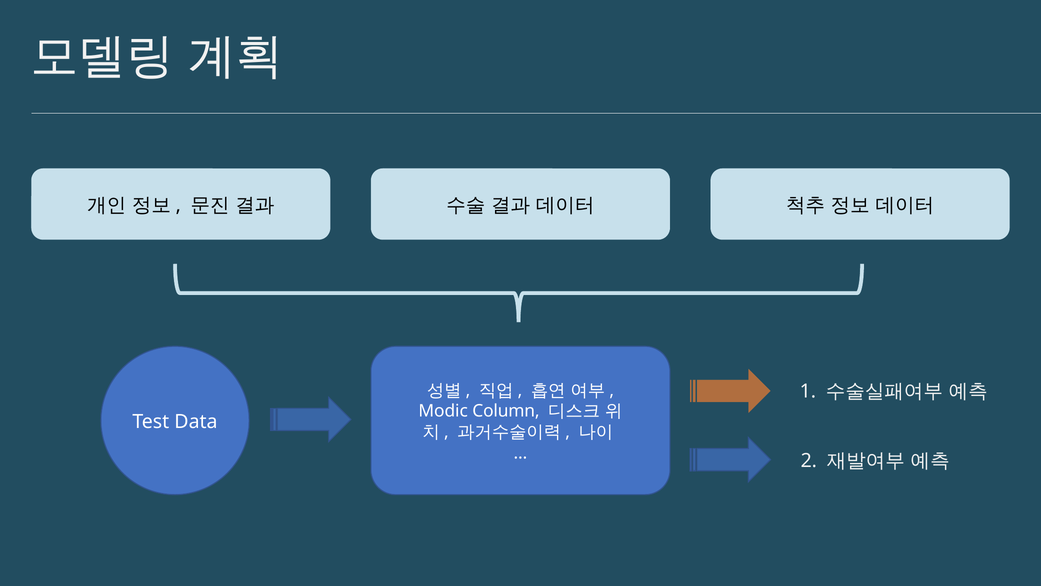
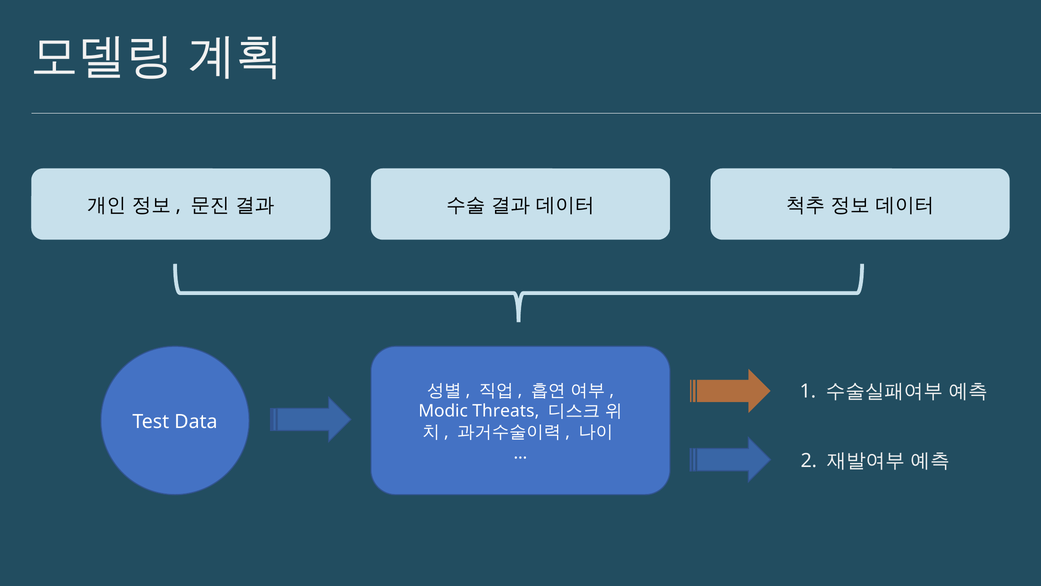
Column: Column -> Threats
